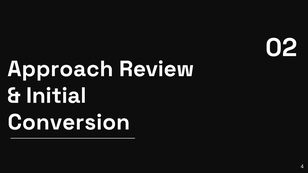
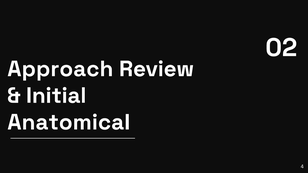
Conversion: Conversion -> Anatomical
